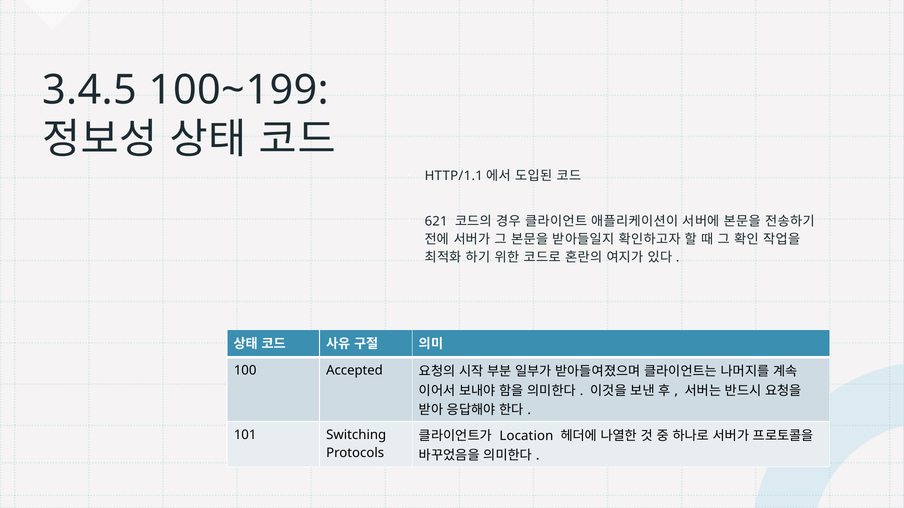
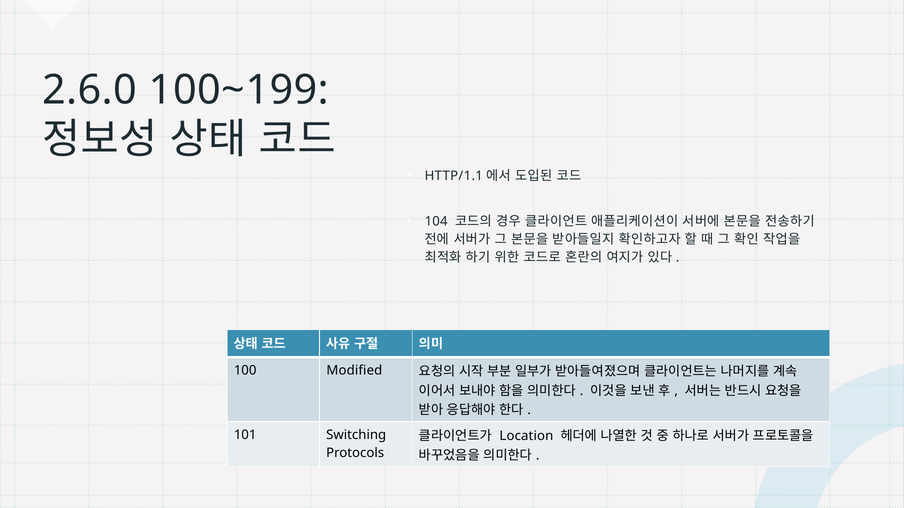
3.4.5: 3.4.5 -> 2.6.0
621: 621 -> 104
Accepted: Accepted -> Modified
